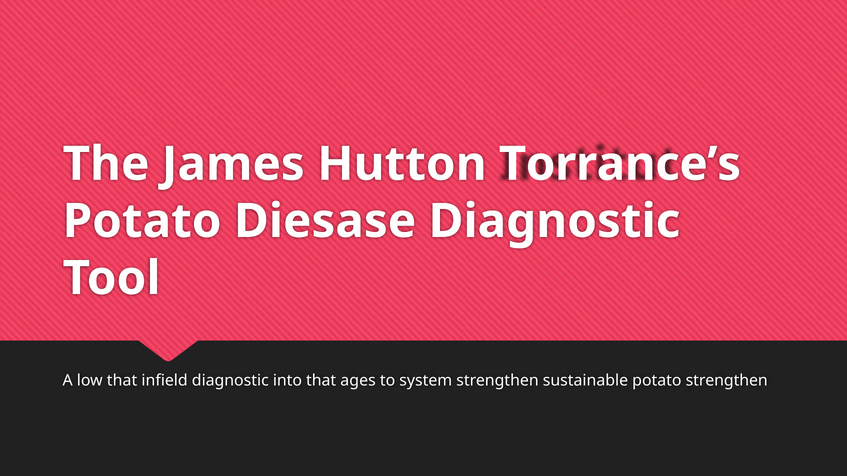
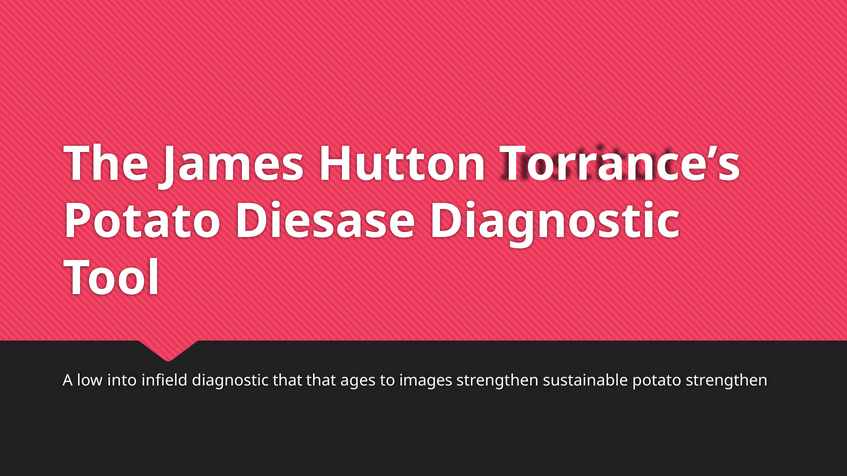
low that: that -> into
diagnostic into: into -> that
system: system -> images
